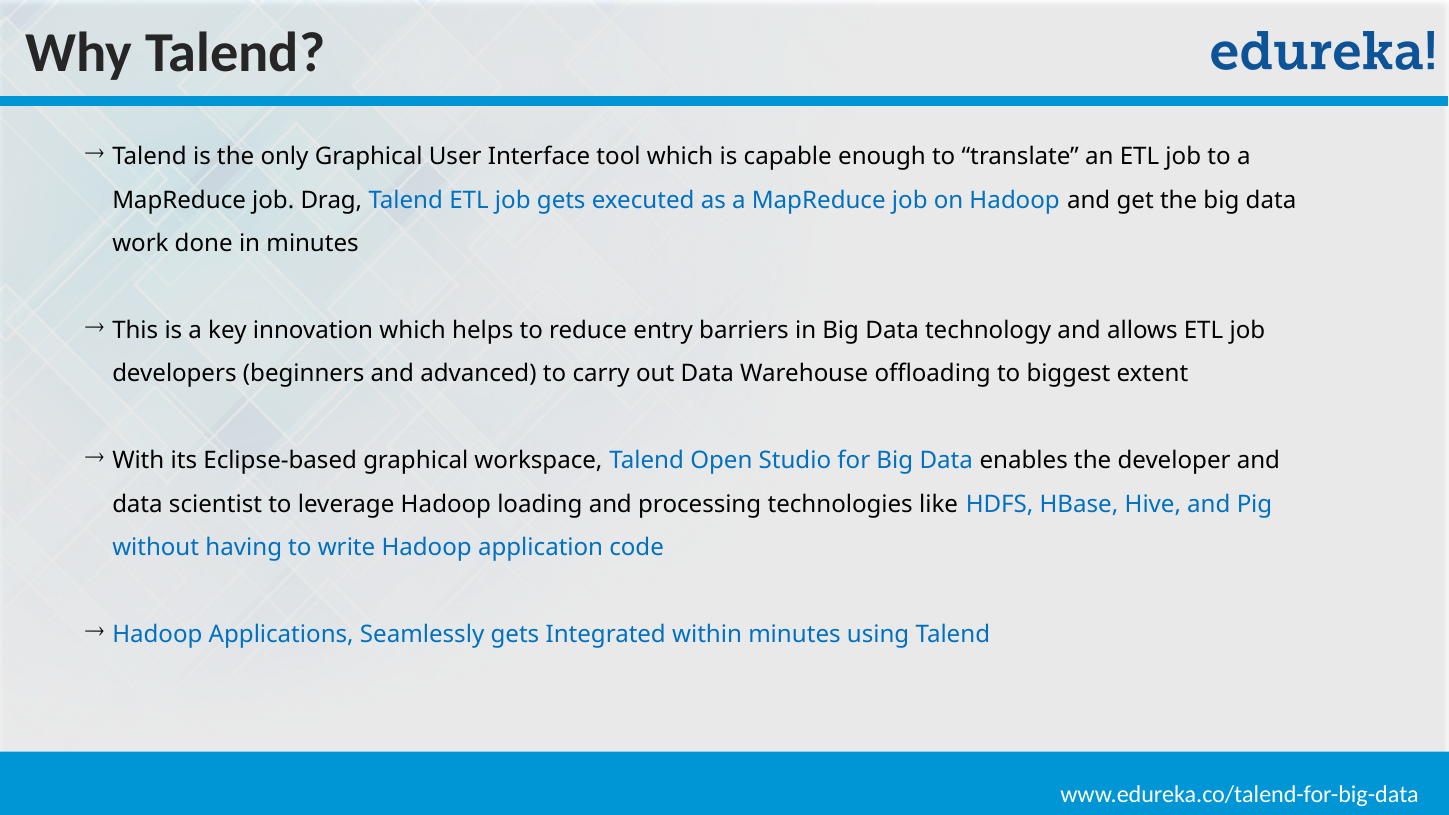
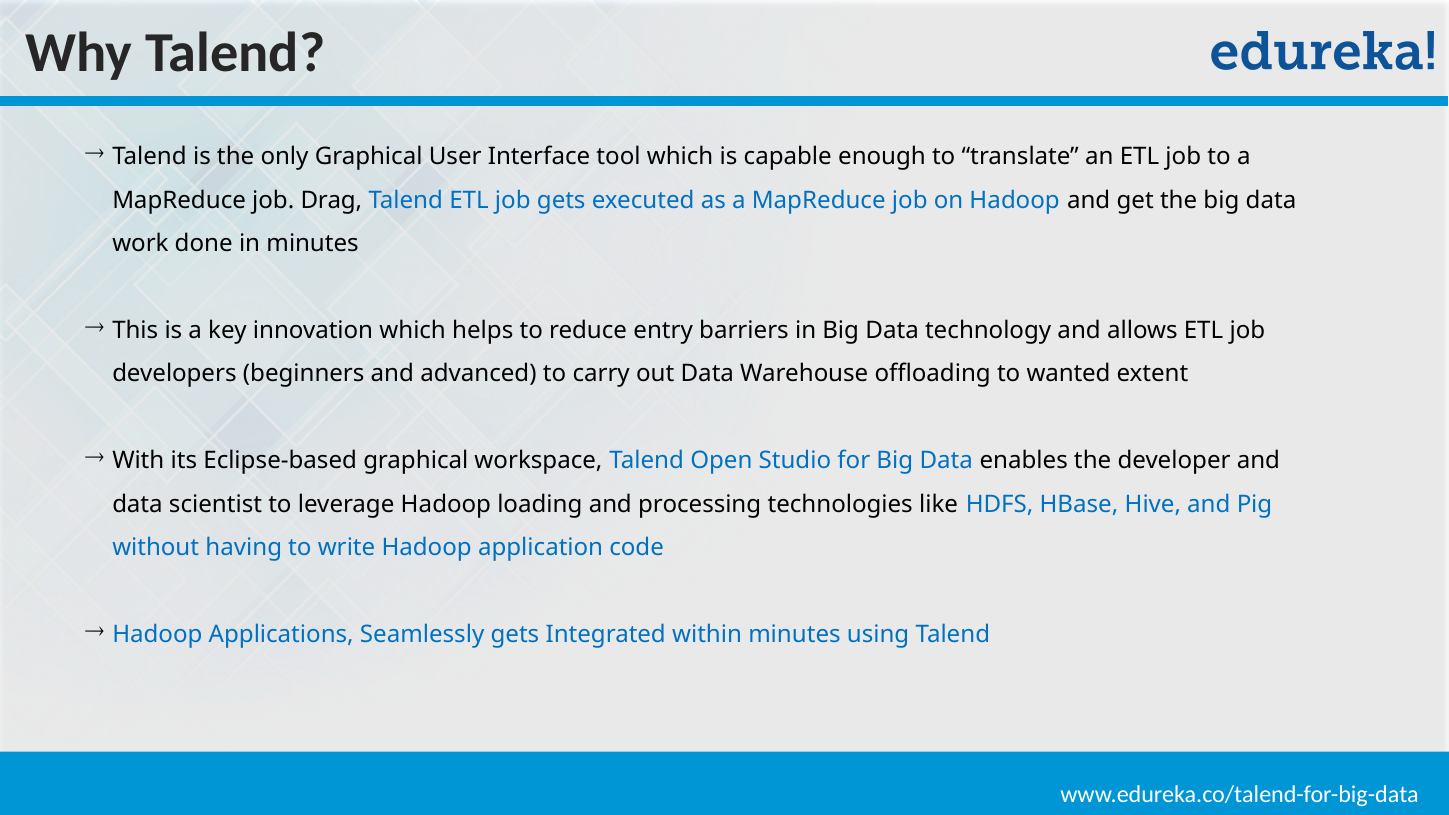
biggest: biggest -> wanted
